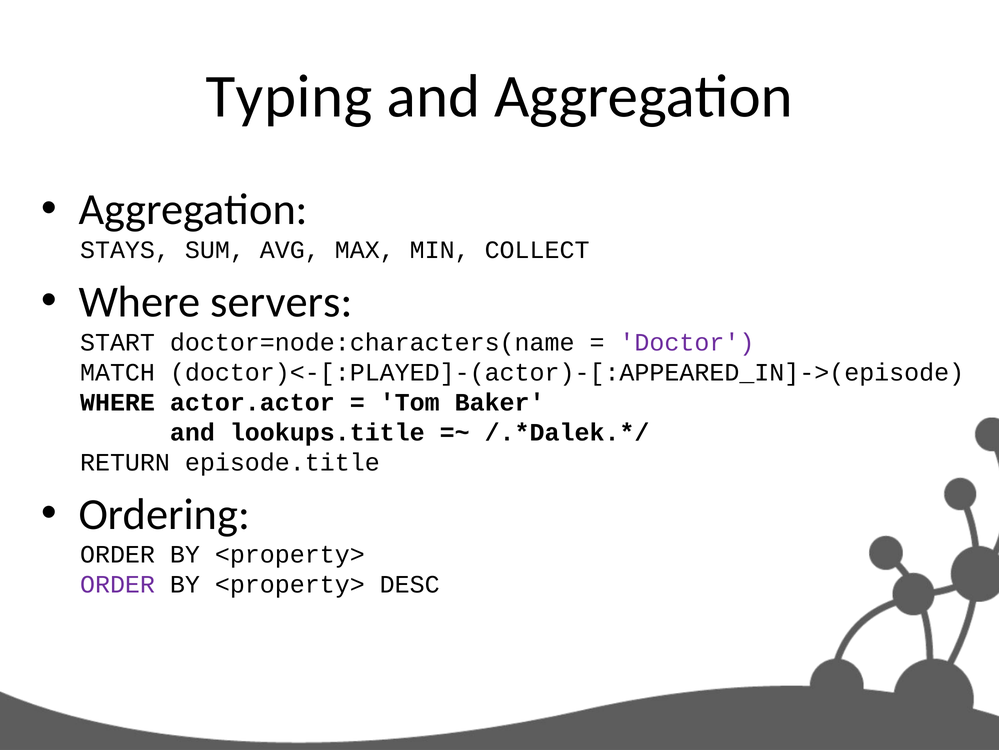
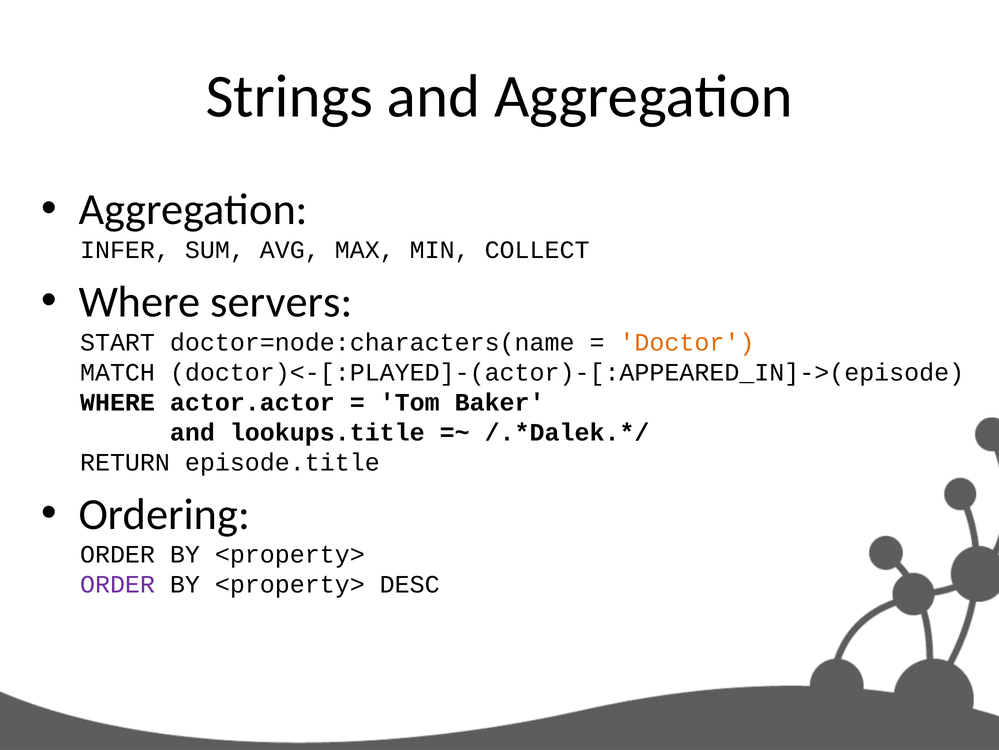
Typing: Typing -> Strings
STAYS: STAYS -> INFER
Doctor colour: purple -> orange
